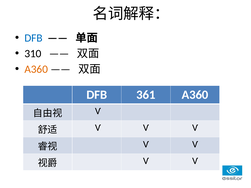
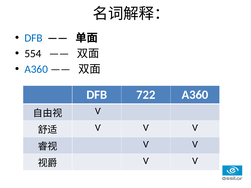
310: 310 -> 554
A360 at (36, 69) colour: orange -> blue
361: 361 -> 722
